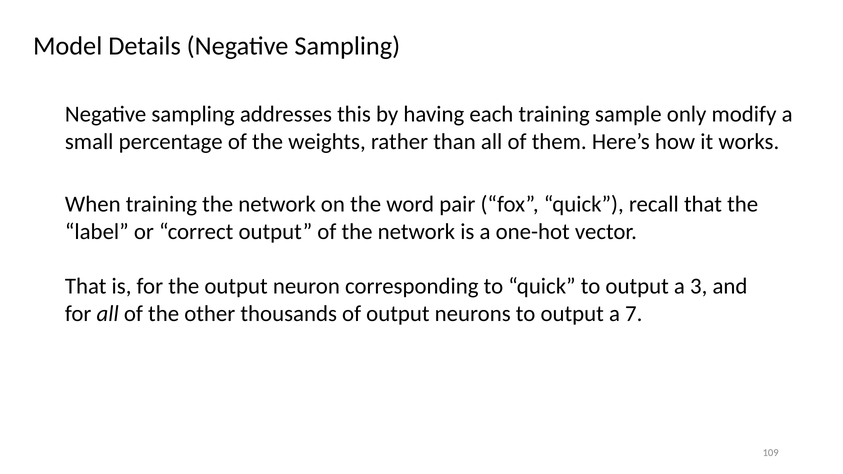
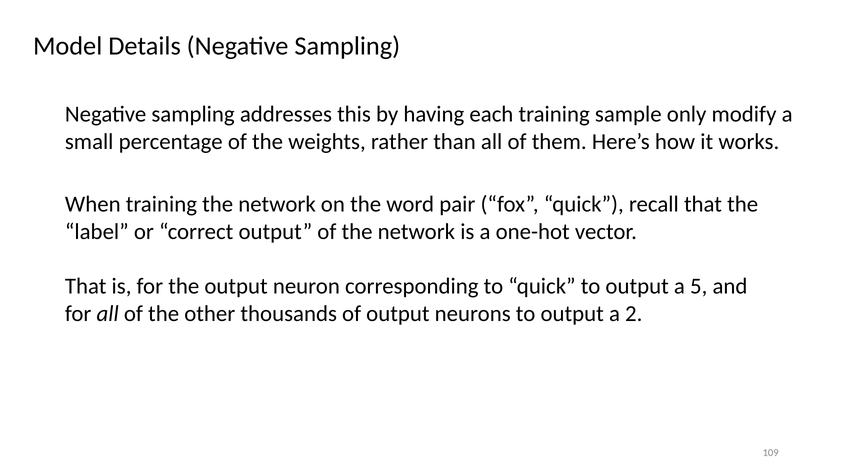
3: 3 -> 5
7: 7 -> 2
